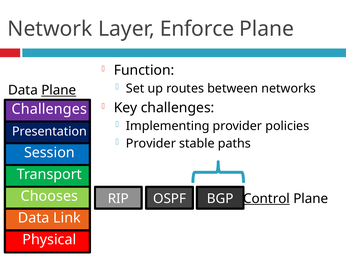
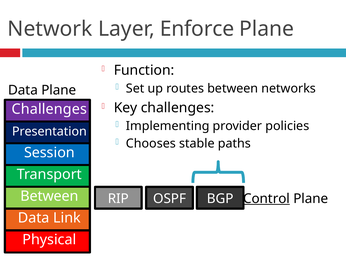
Plane at (59, 90) underline: present -> none
Provider at (151, 143): Provider -> Chooses
Chooses at (49, 196): Chooses -> Between
